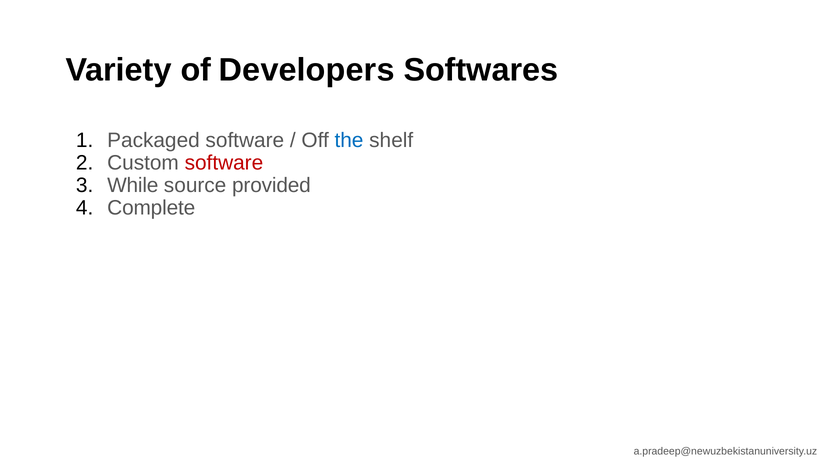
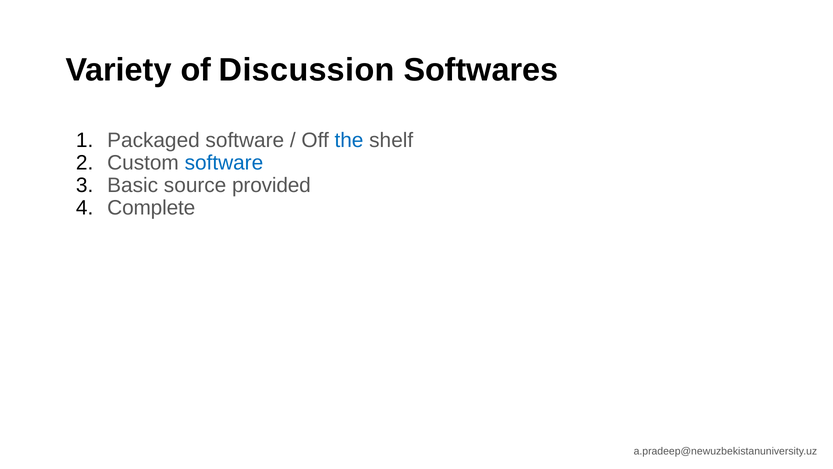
Developers: Developers -> Discussion
software at (224, 163) colour: red -> blue
While: While -> Basic
